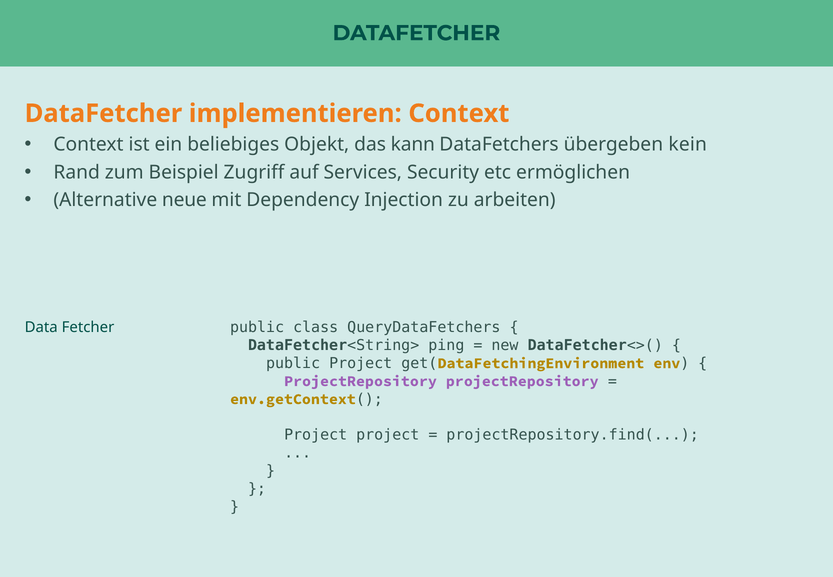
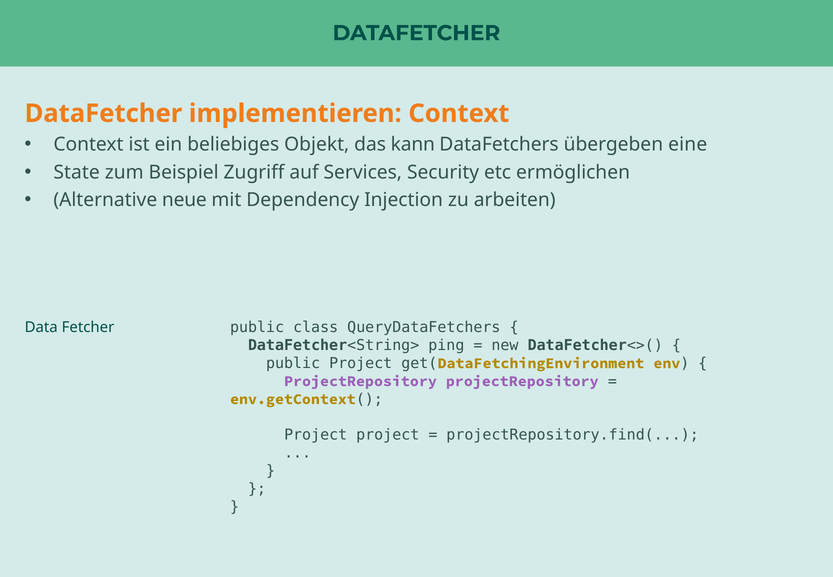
kein: kein -> eine
Rand: Rand -> State
